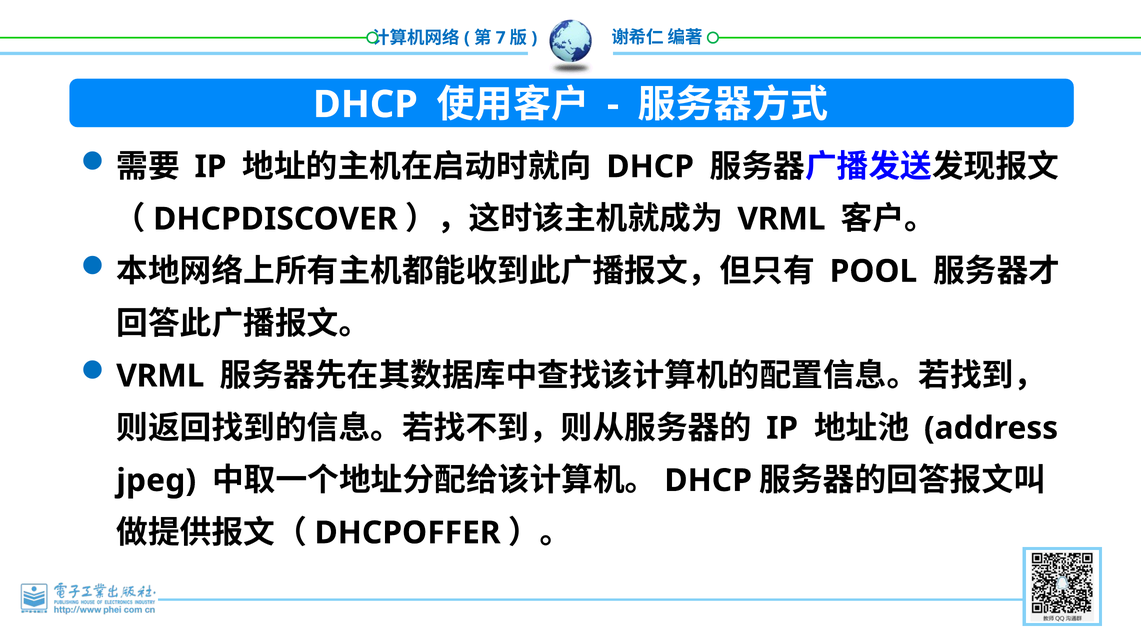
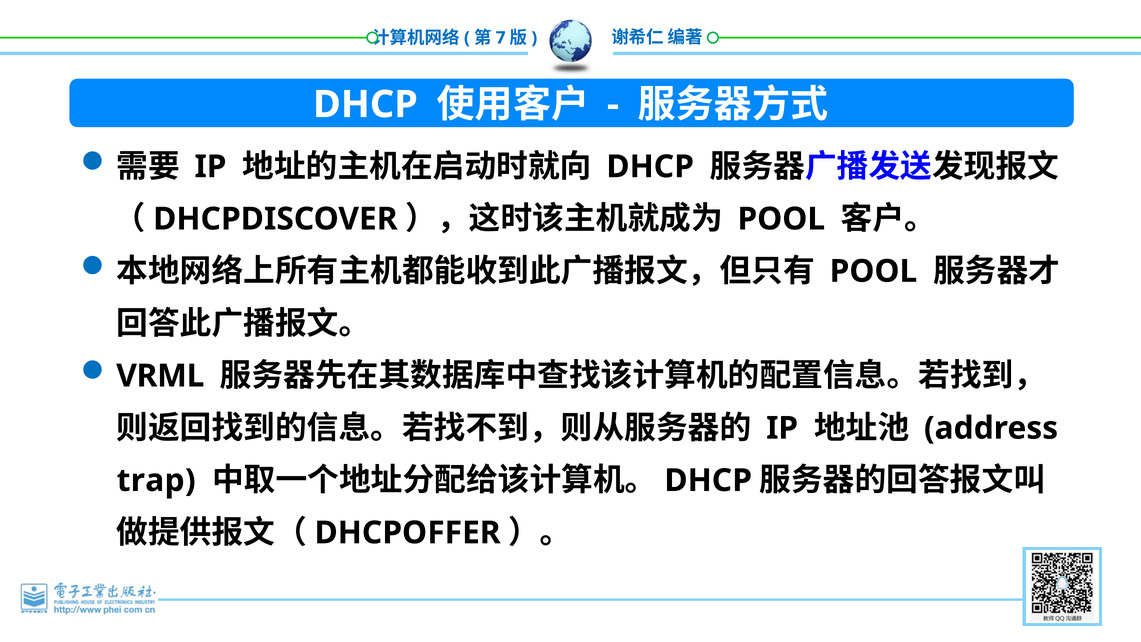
VRML at (781, 219): VRML -> POOL
jpeg: jpeg -> trap
